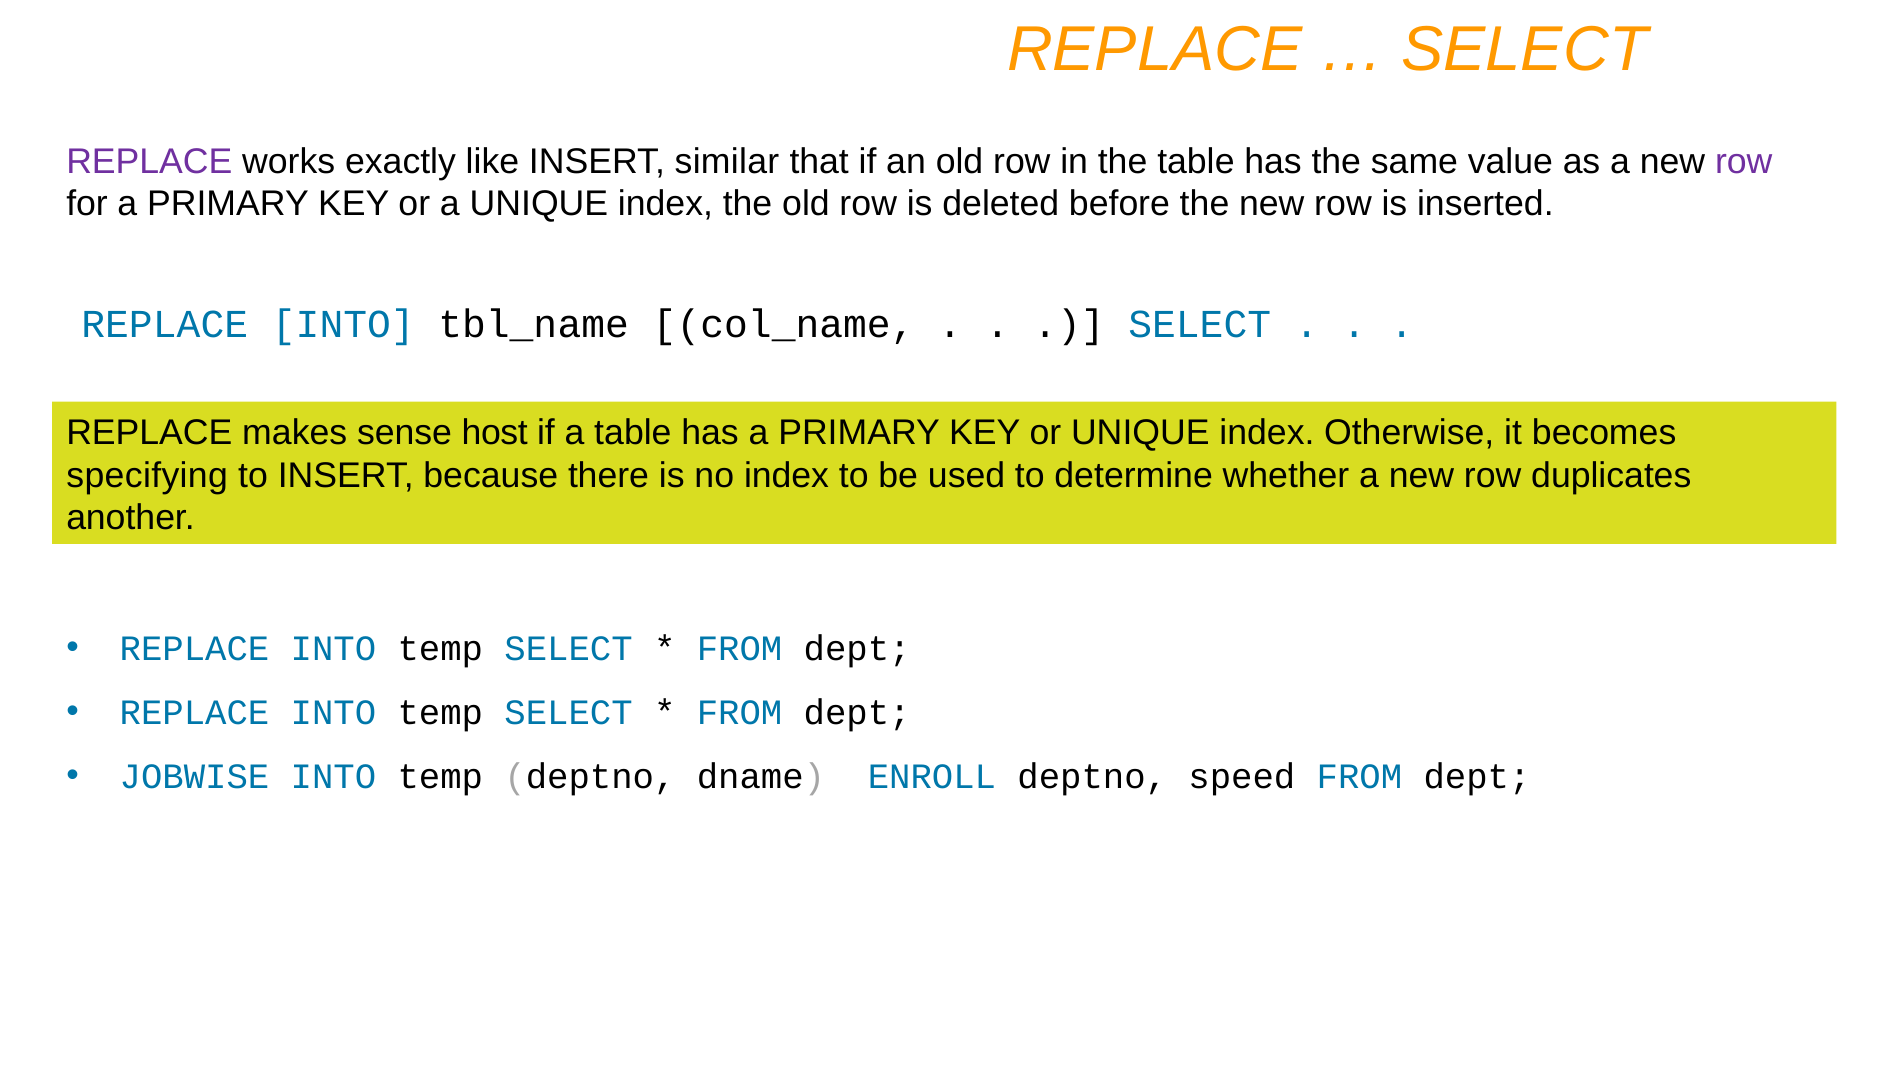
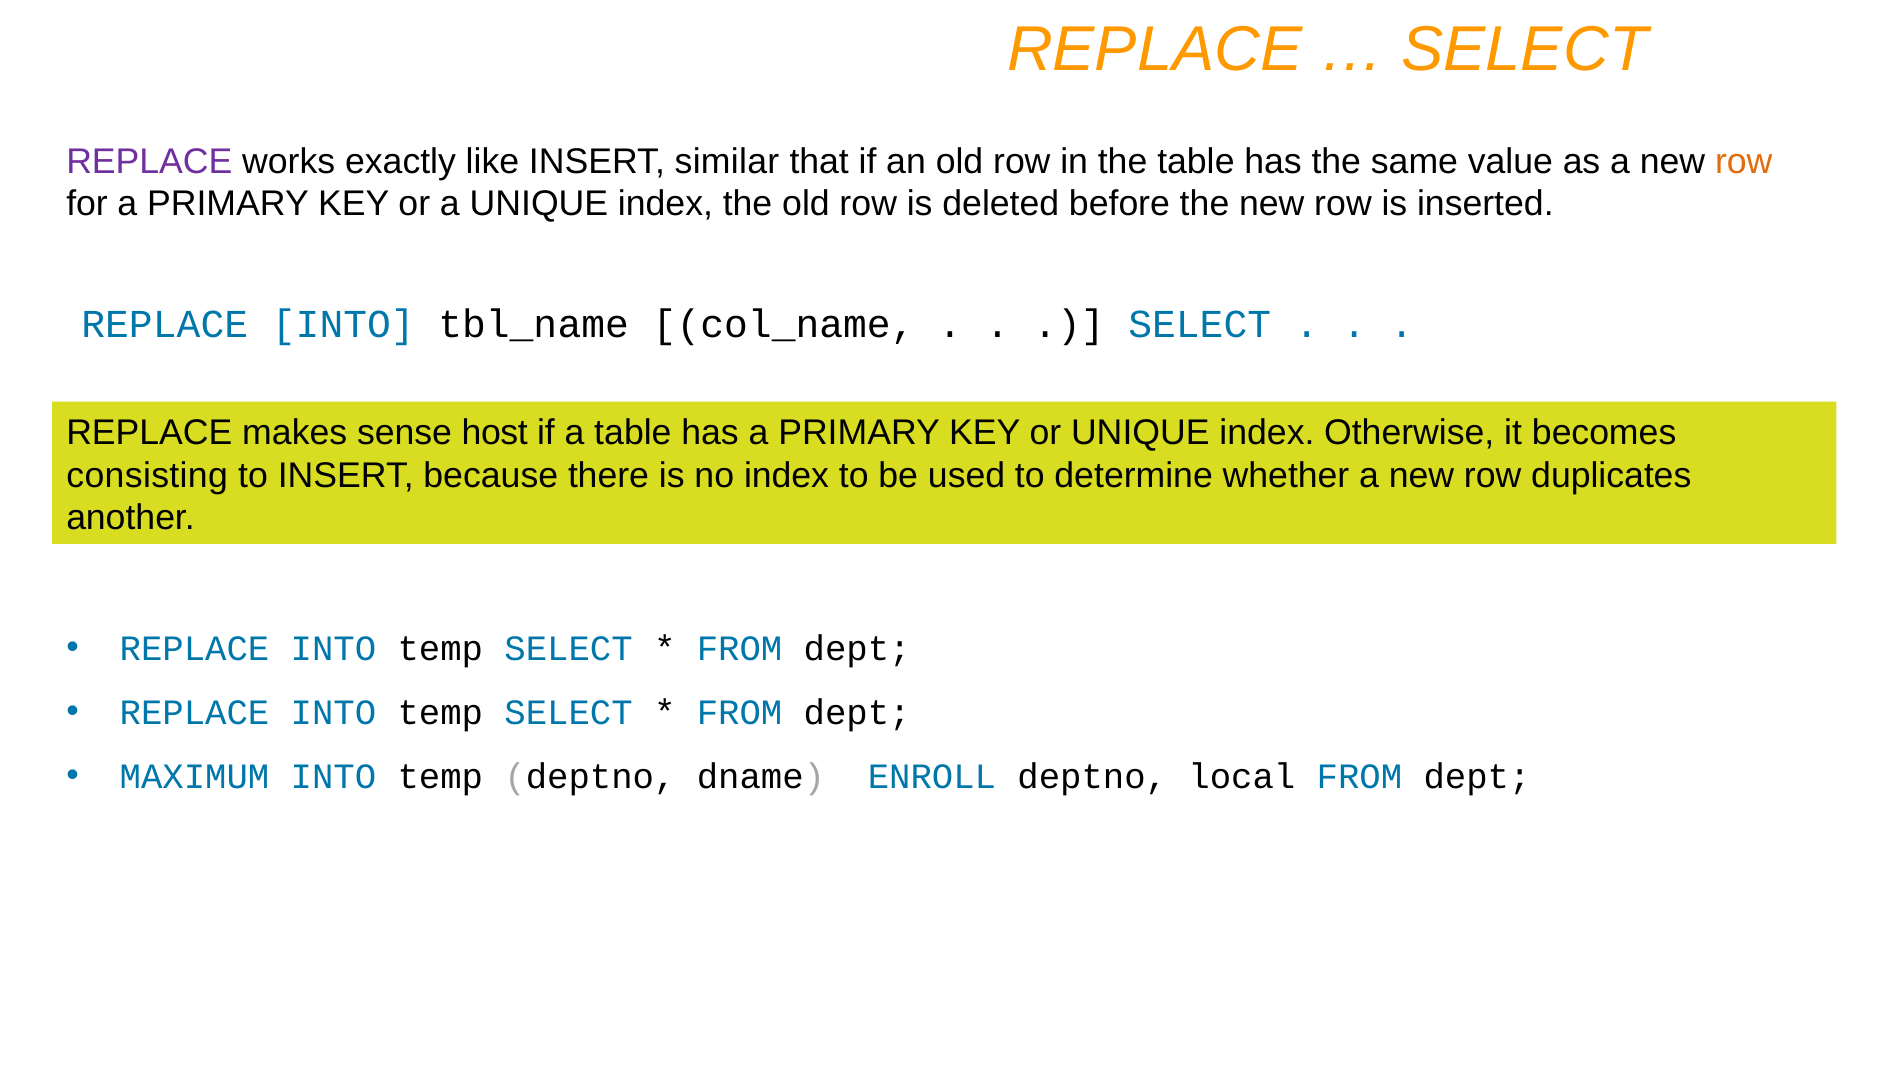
row at (1744, 161) colour: purple -> orange
specifying: specifying -> consisting
JOBWISE: JOBWISE -> MAXIMUM
speed: speed -> local
